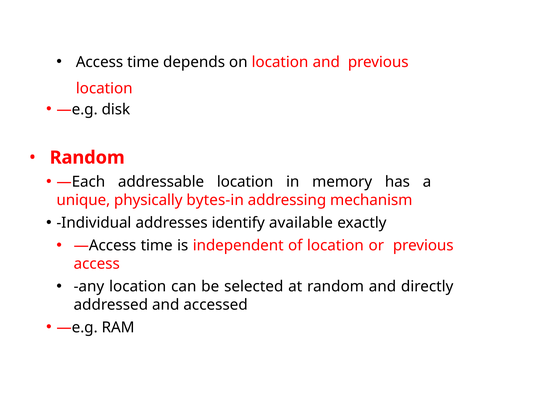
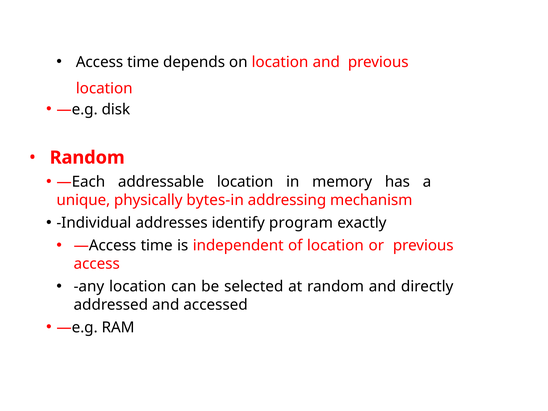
available: available -> program
